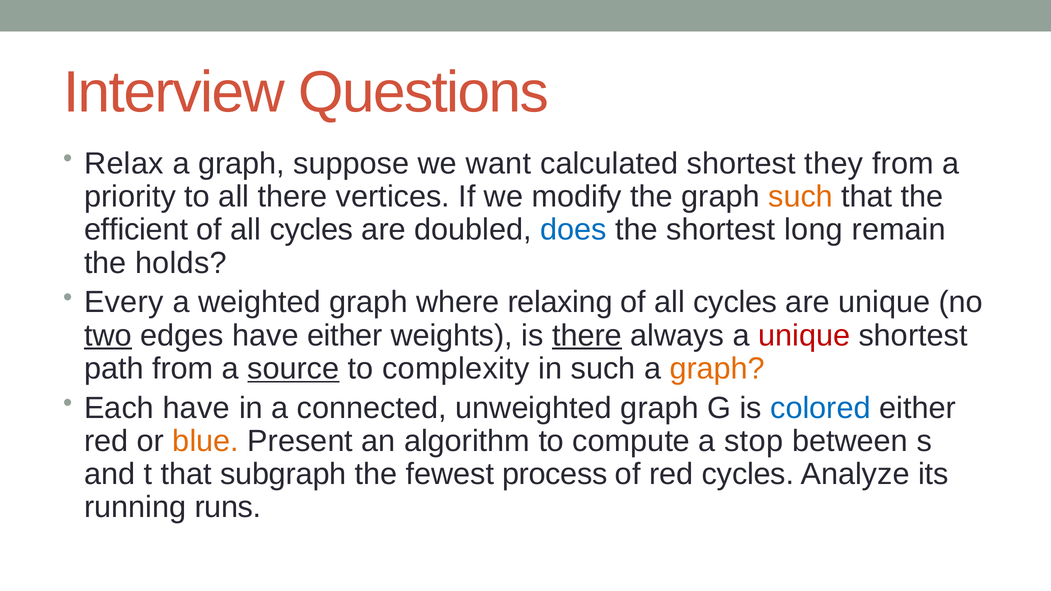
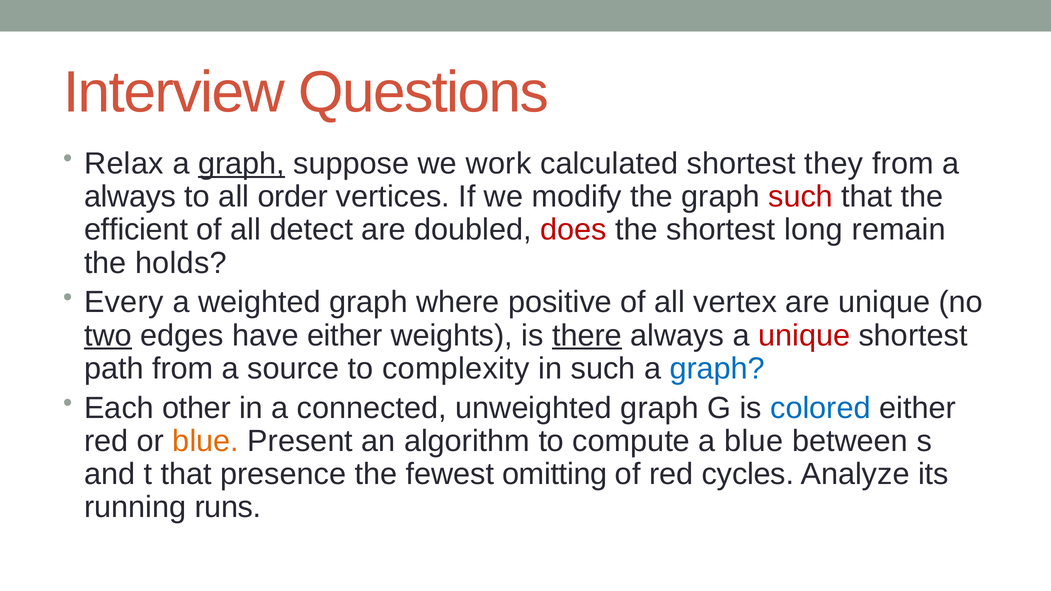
graph at (242, 164) underline: none -> present
want: want -> work
priority at (130, 197): priority -> always
all there: there -> order
such at (801, 197) colour: orange -> red
cycles at (311, 230): cycles -> detect
does colour: blue -> red
relaxing: relaxing -> positive
cycles at (735, 302): cycles -> vertex
source underline: present -> none
graph at (717, 369) colour: orange -> blue
Each have: have -> other
a stop: stop -> blue
subgraph: subgraph -> presence
process: process -> omitting
